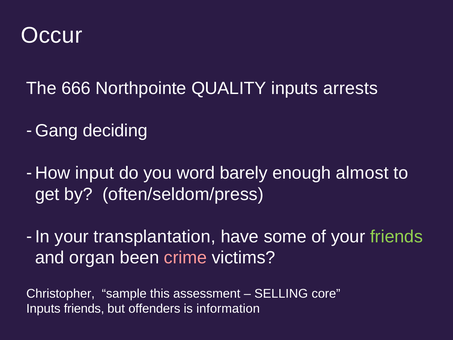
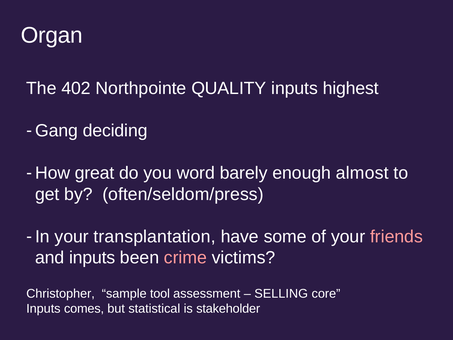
Occur: Occur -> Organ
666: 666 -> 402
arrests: arrests -> highest
input: input -> great
friends at (396, 236) colour: light green -> pink
and organ: organ -> inputs
this: this -> tool
Inputs friends: friends -> comes
offenders: offenders -> statistical
information: information -> stakeholder
